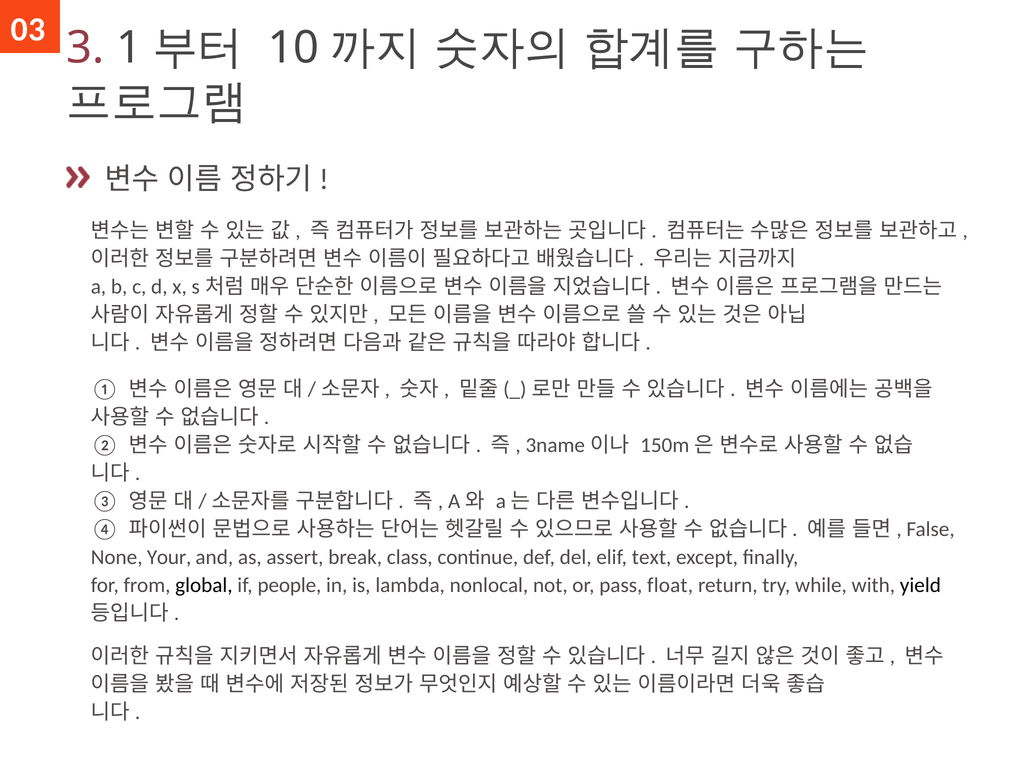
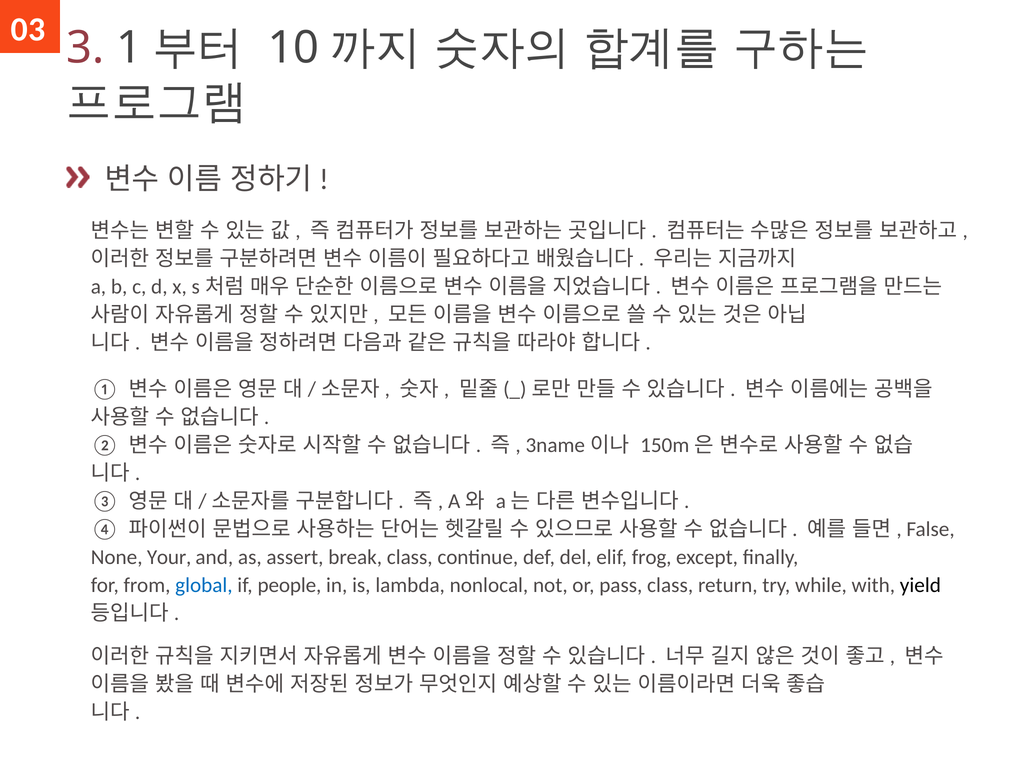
text: text -> frog
global colour: black -> blue
pass float: float -> class
